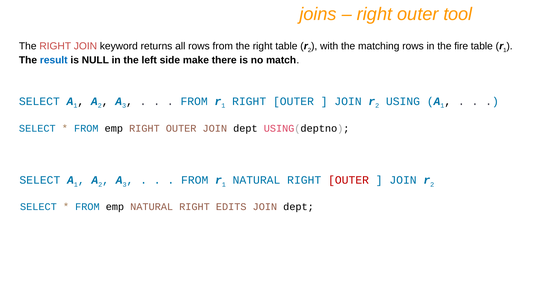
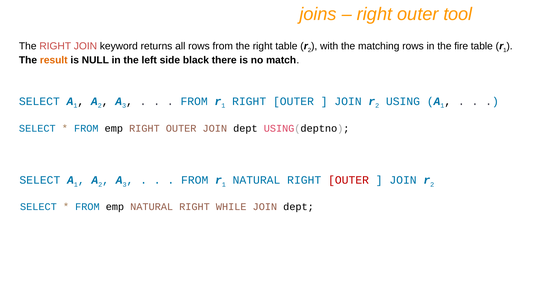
result colour: blue -> orange
make: make -> black
EDITS: EDITS -> WHILE
